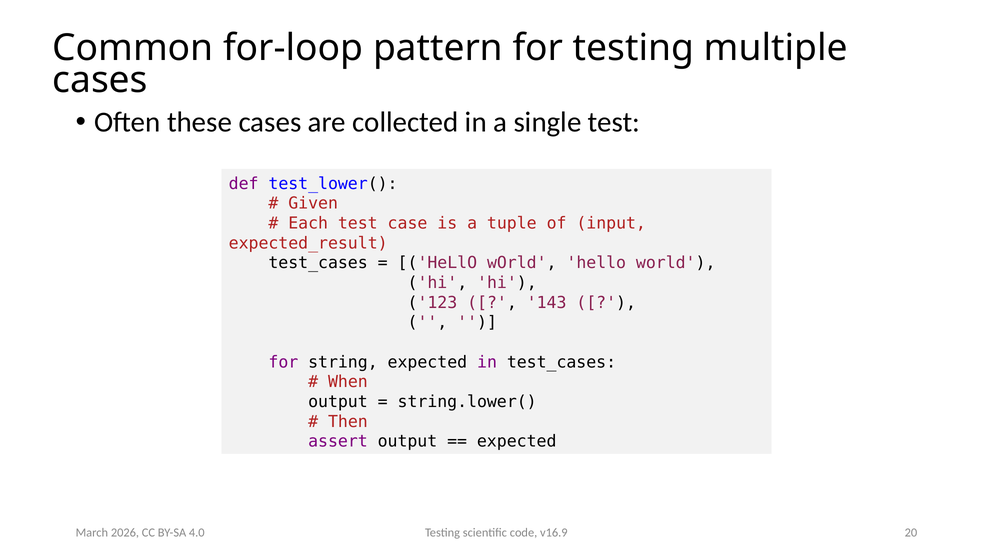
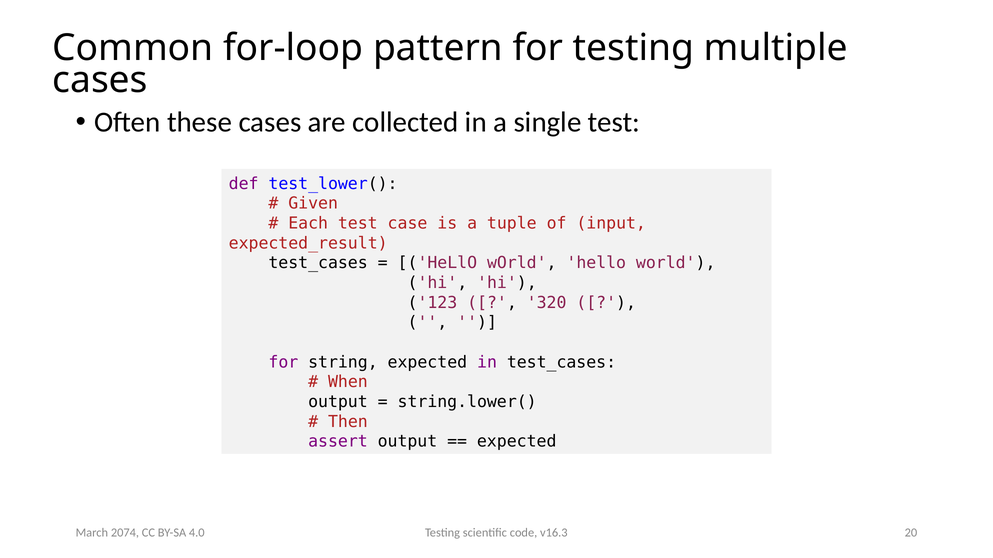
143: 143 -> 320
v16.9: v16.9 -> v16.3
2026: 2026 -> 2074
